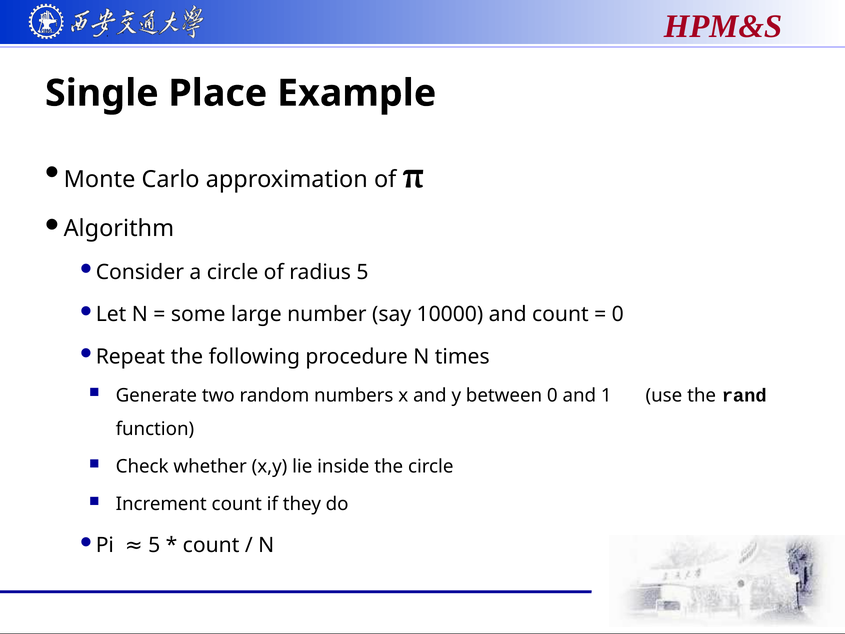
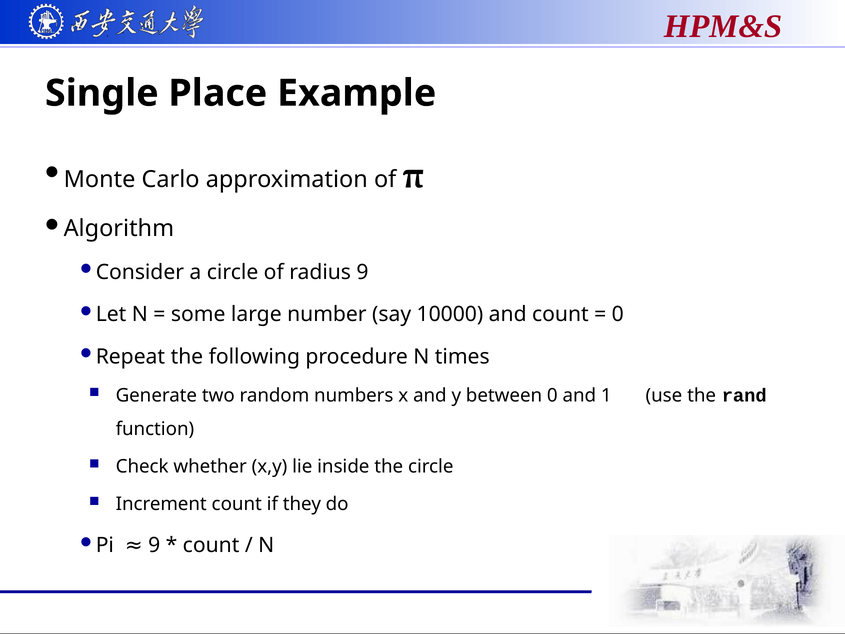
radius 5: 5 -> 9
Pi 5: 5 -> 9
